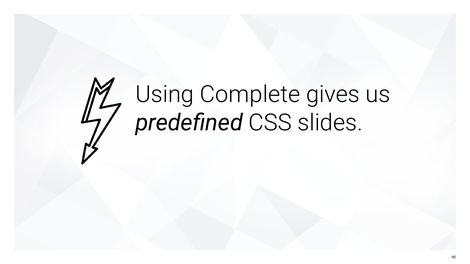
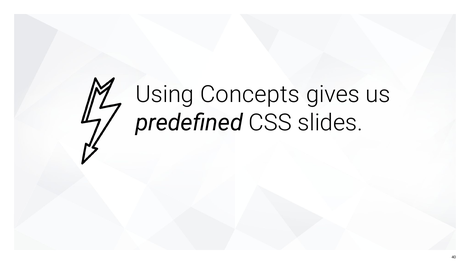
Complete: Complete -> Concepts
